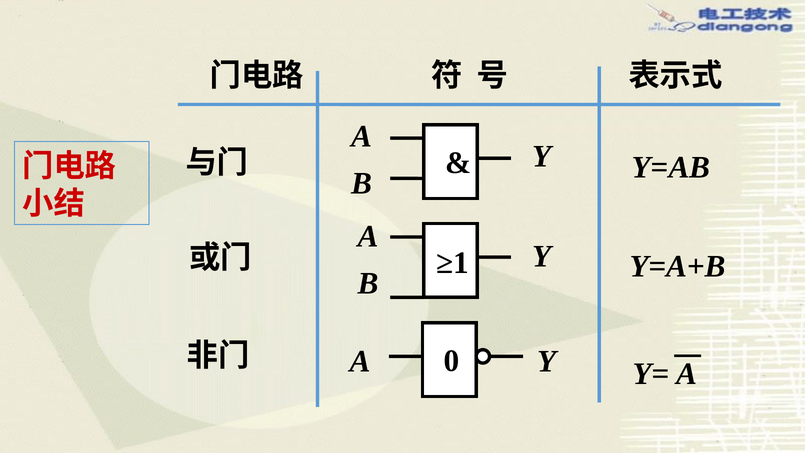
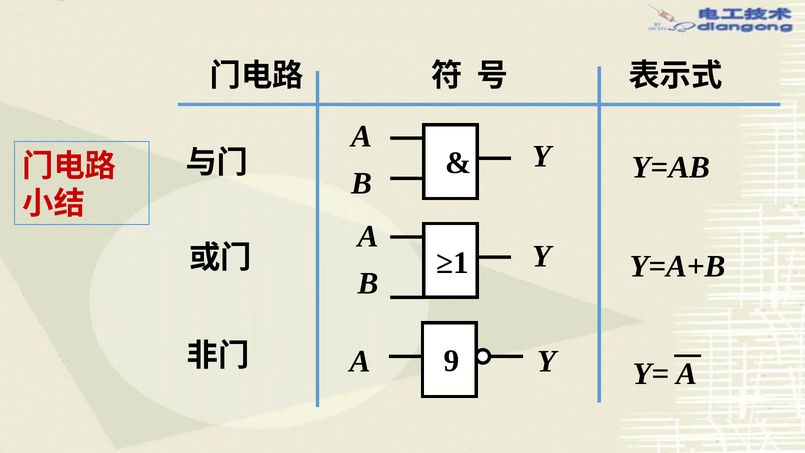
0: 0 -> 9
